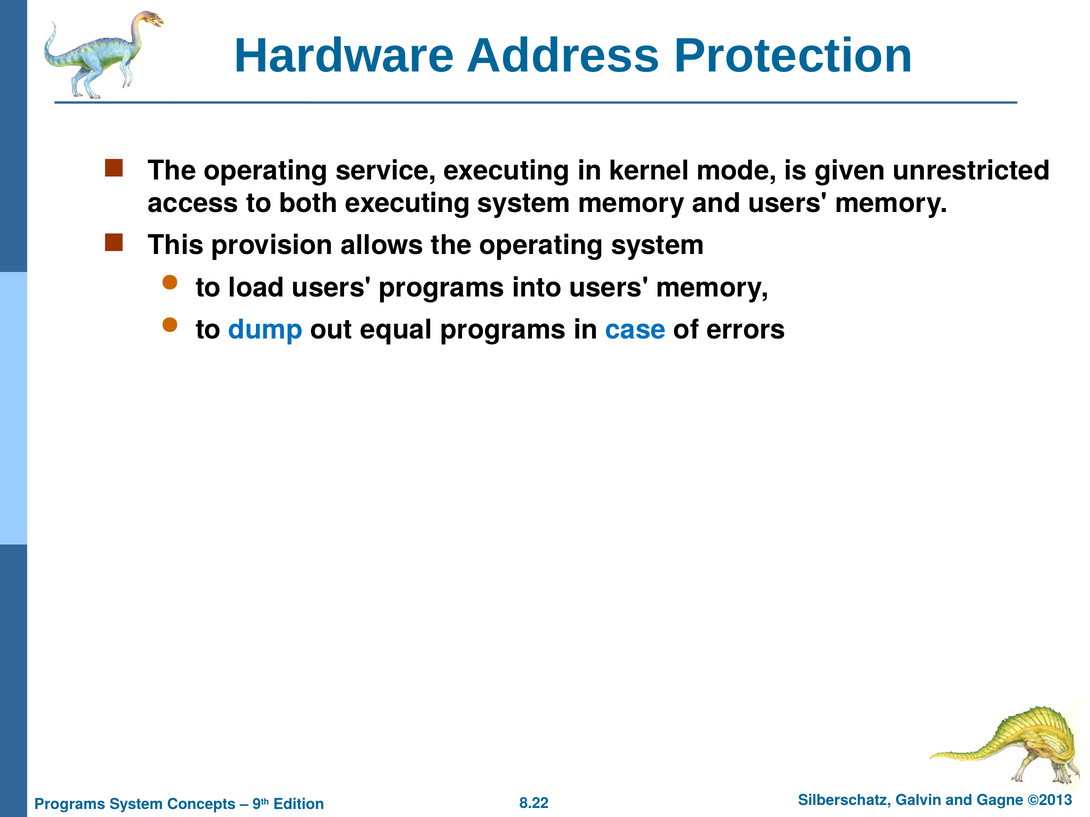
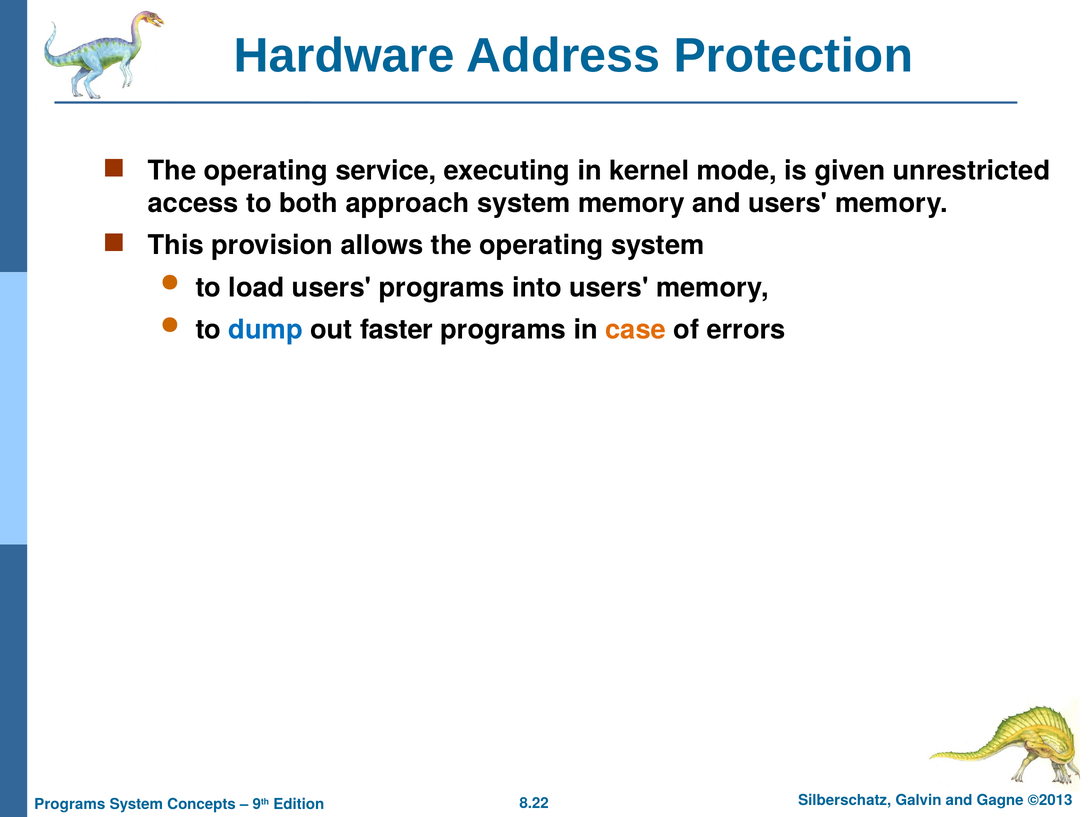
both executing: executing -> approach
equal: equal -> faster
case colour: blue -> orange
